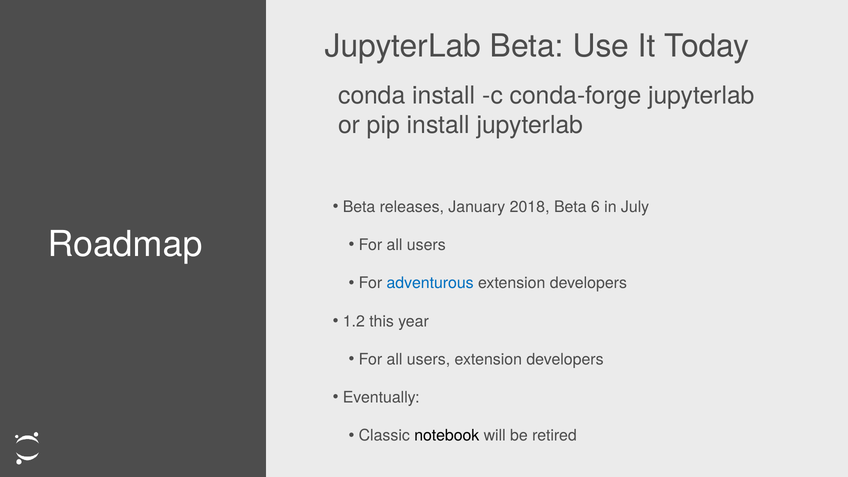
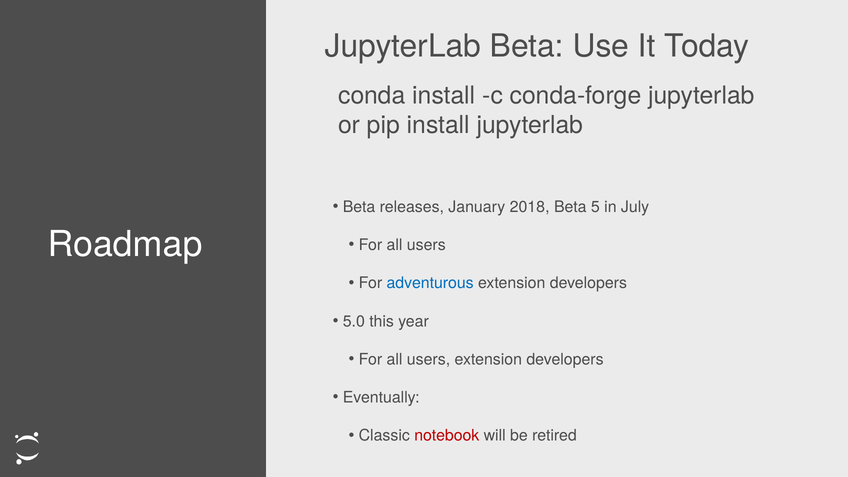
6: 6 -> 5
1.2: 1.2 -> 5.0
notebook colour: black -> red
